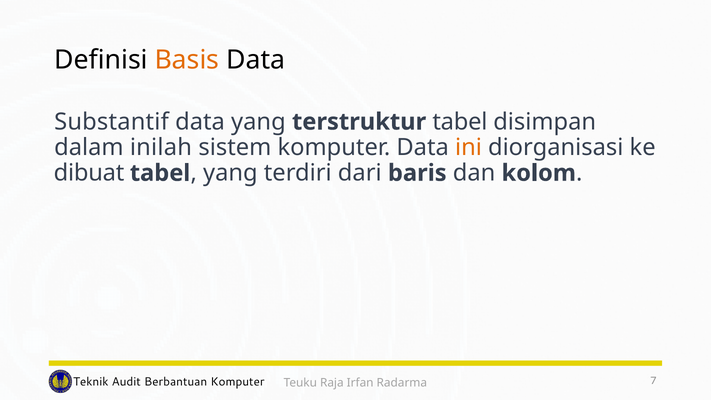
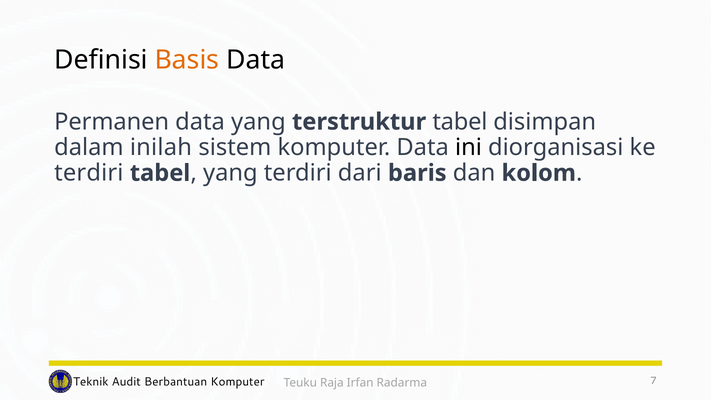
Substantif: Substantif -> Permanen
ini colour: orange -> black
dibuat at (89, 173): dibuat -> terdiri
